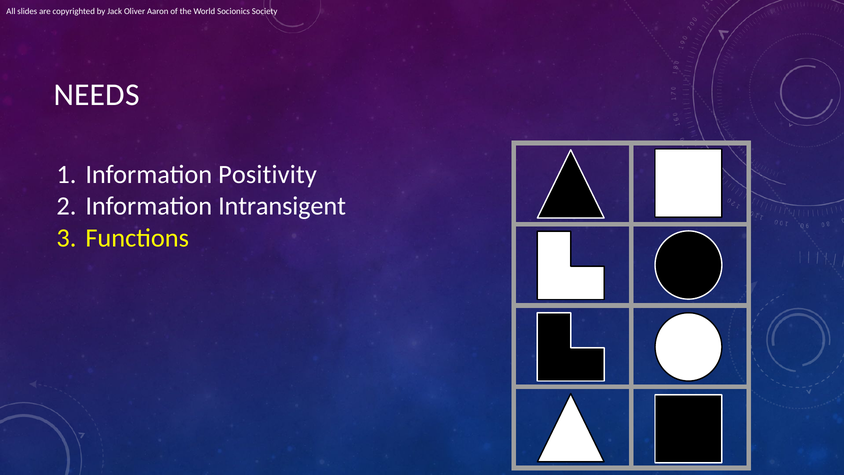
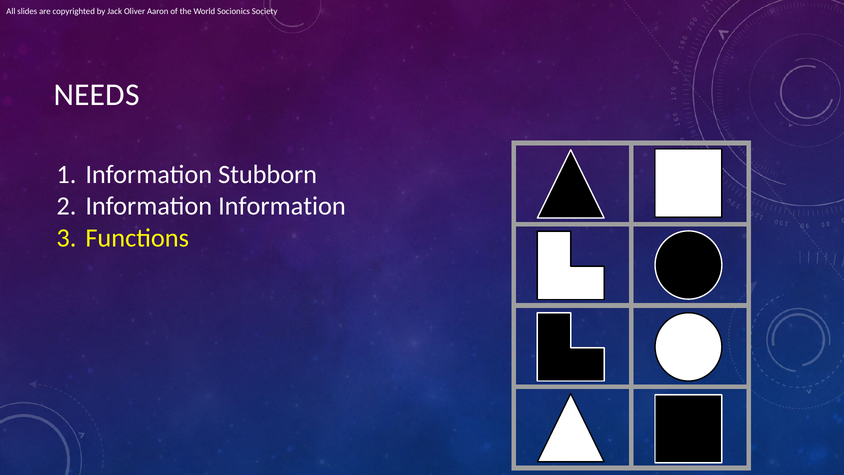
Positivity: Positivity -> Stubborn
Information Intransigent: Intransigent -> Information
